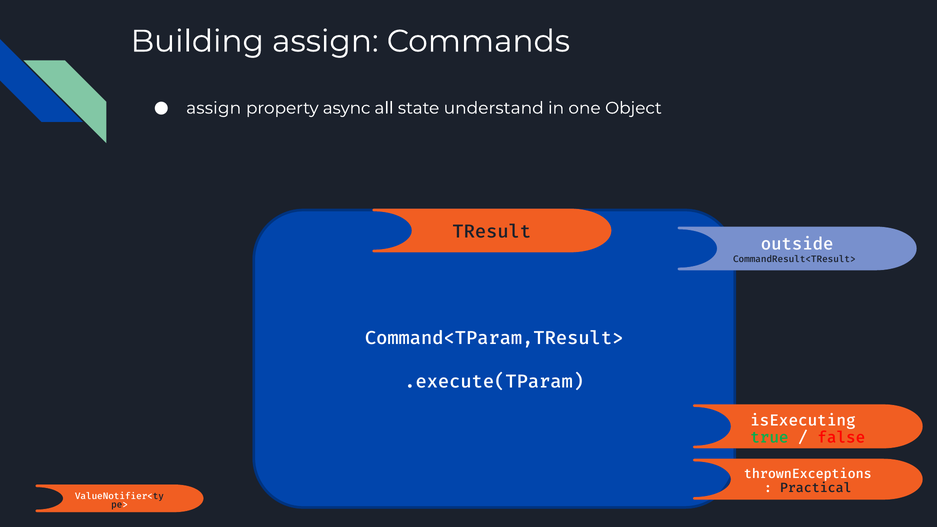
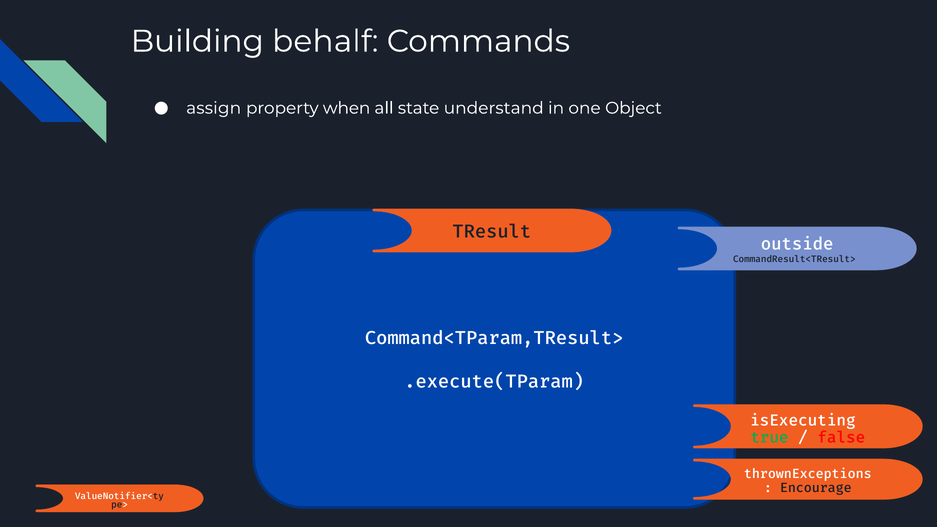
Building assign: assign -> behalf
async: async -> when
Practical: Practical -> Encourage
